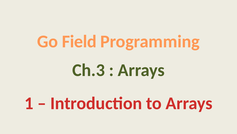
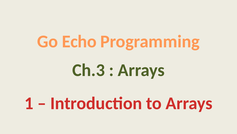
Field: Field -> Echo
